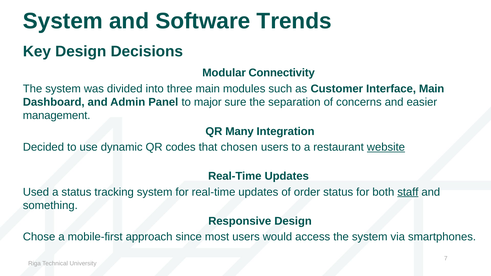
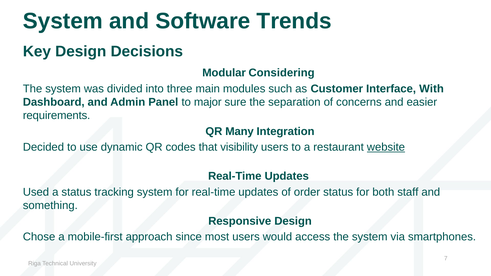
Connectivity: Connectivity -> Considering
Interface Main: Main -> With
management: management -> requirements
chosen: chosen -> visibility
staff underline: present -> none
